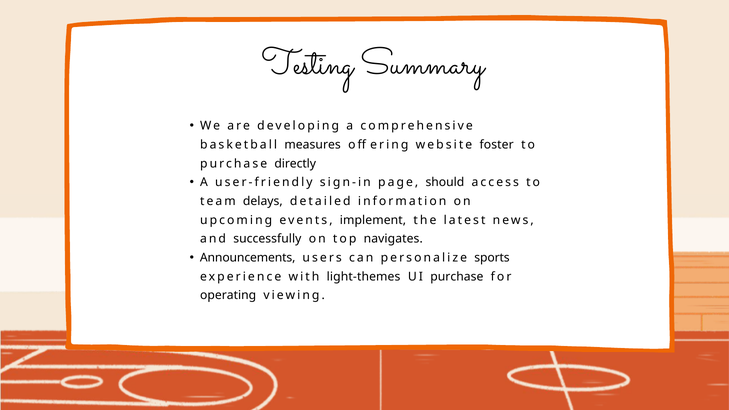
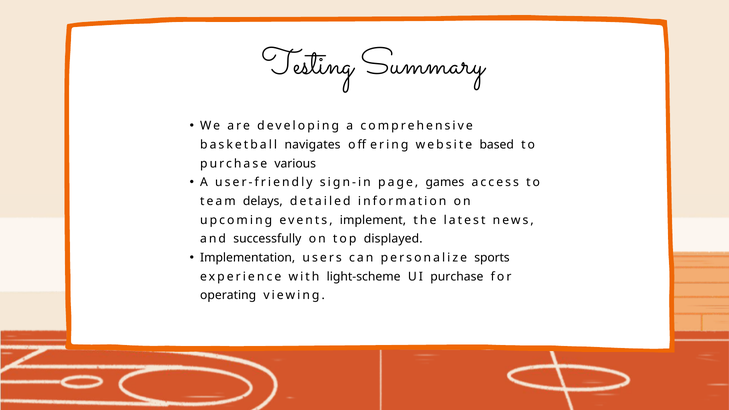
measures: measures -> navigates
foster: foster -> based
directly: directly -> various
should: should -> games
navigates: navigates -> displayed
Announcements: Announcements -> Implementation
light-themes: light-themes -> light-scheme
